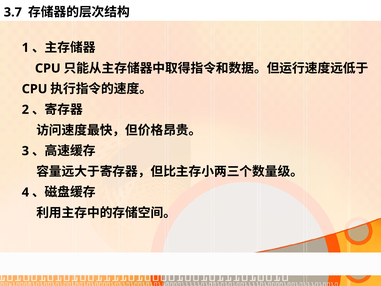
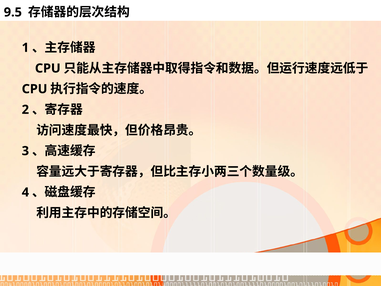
3.7: 3.7 -> 9.5
